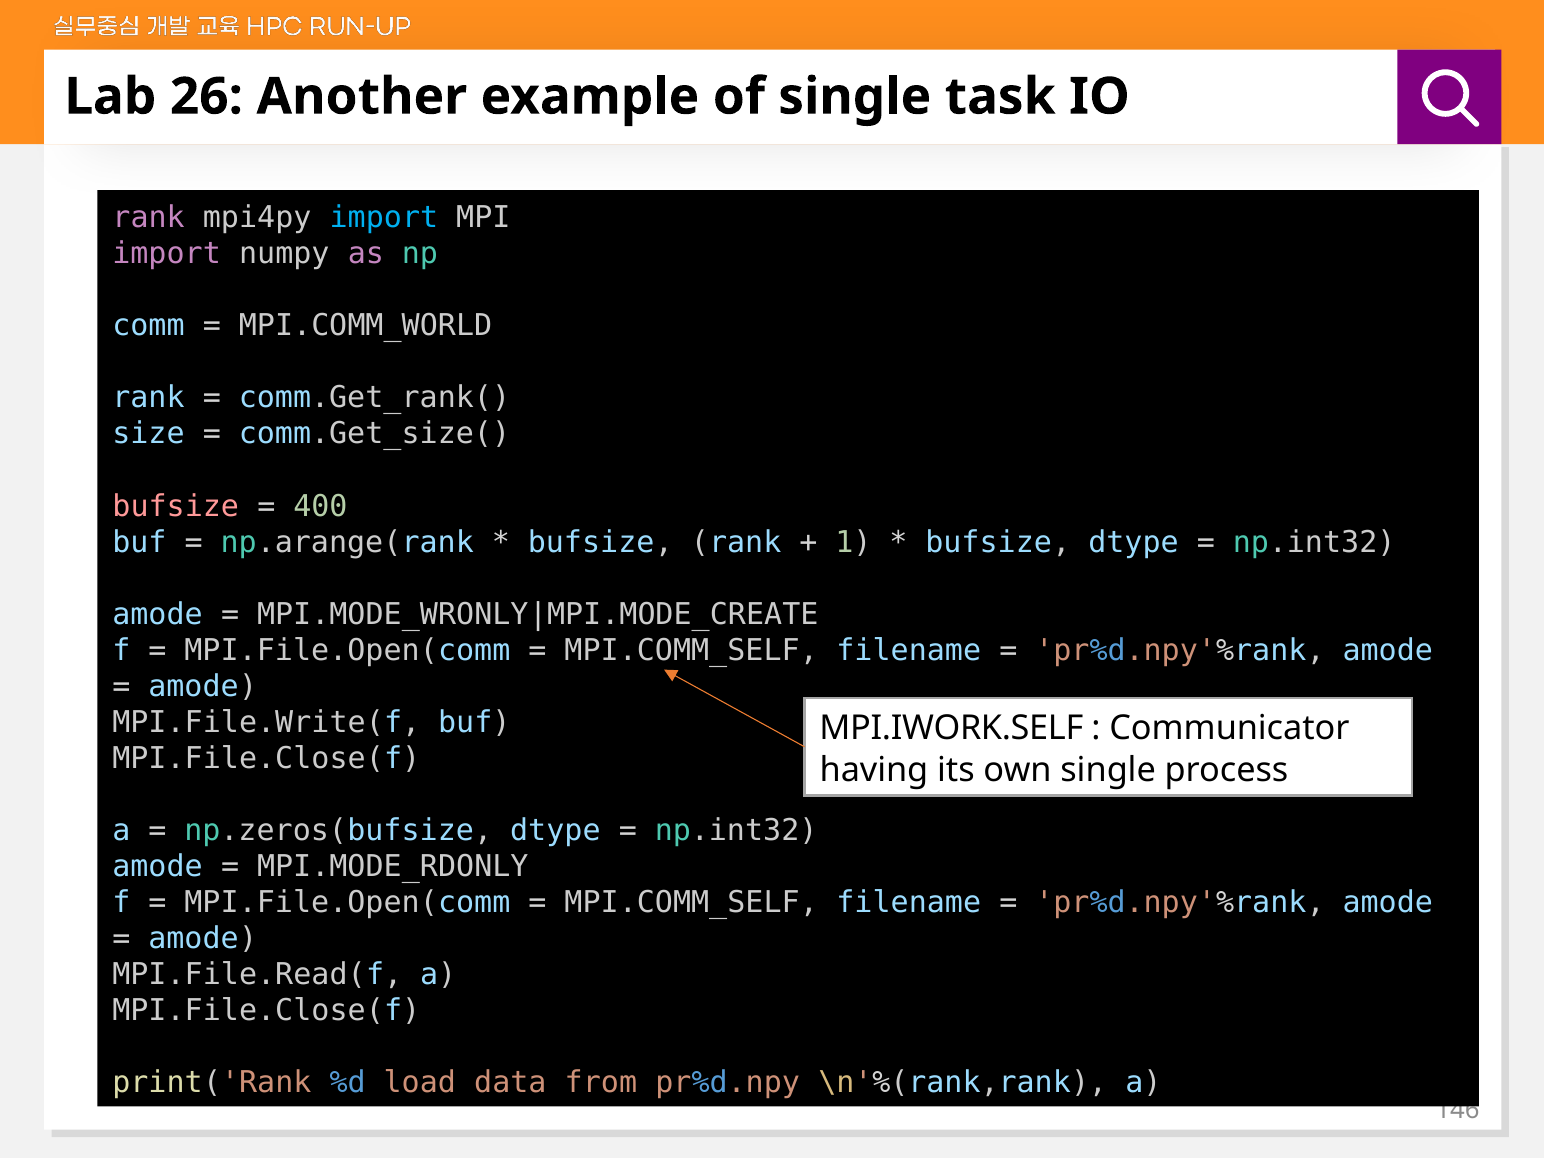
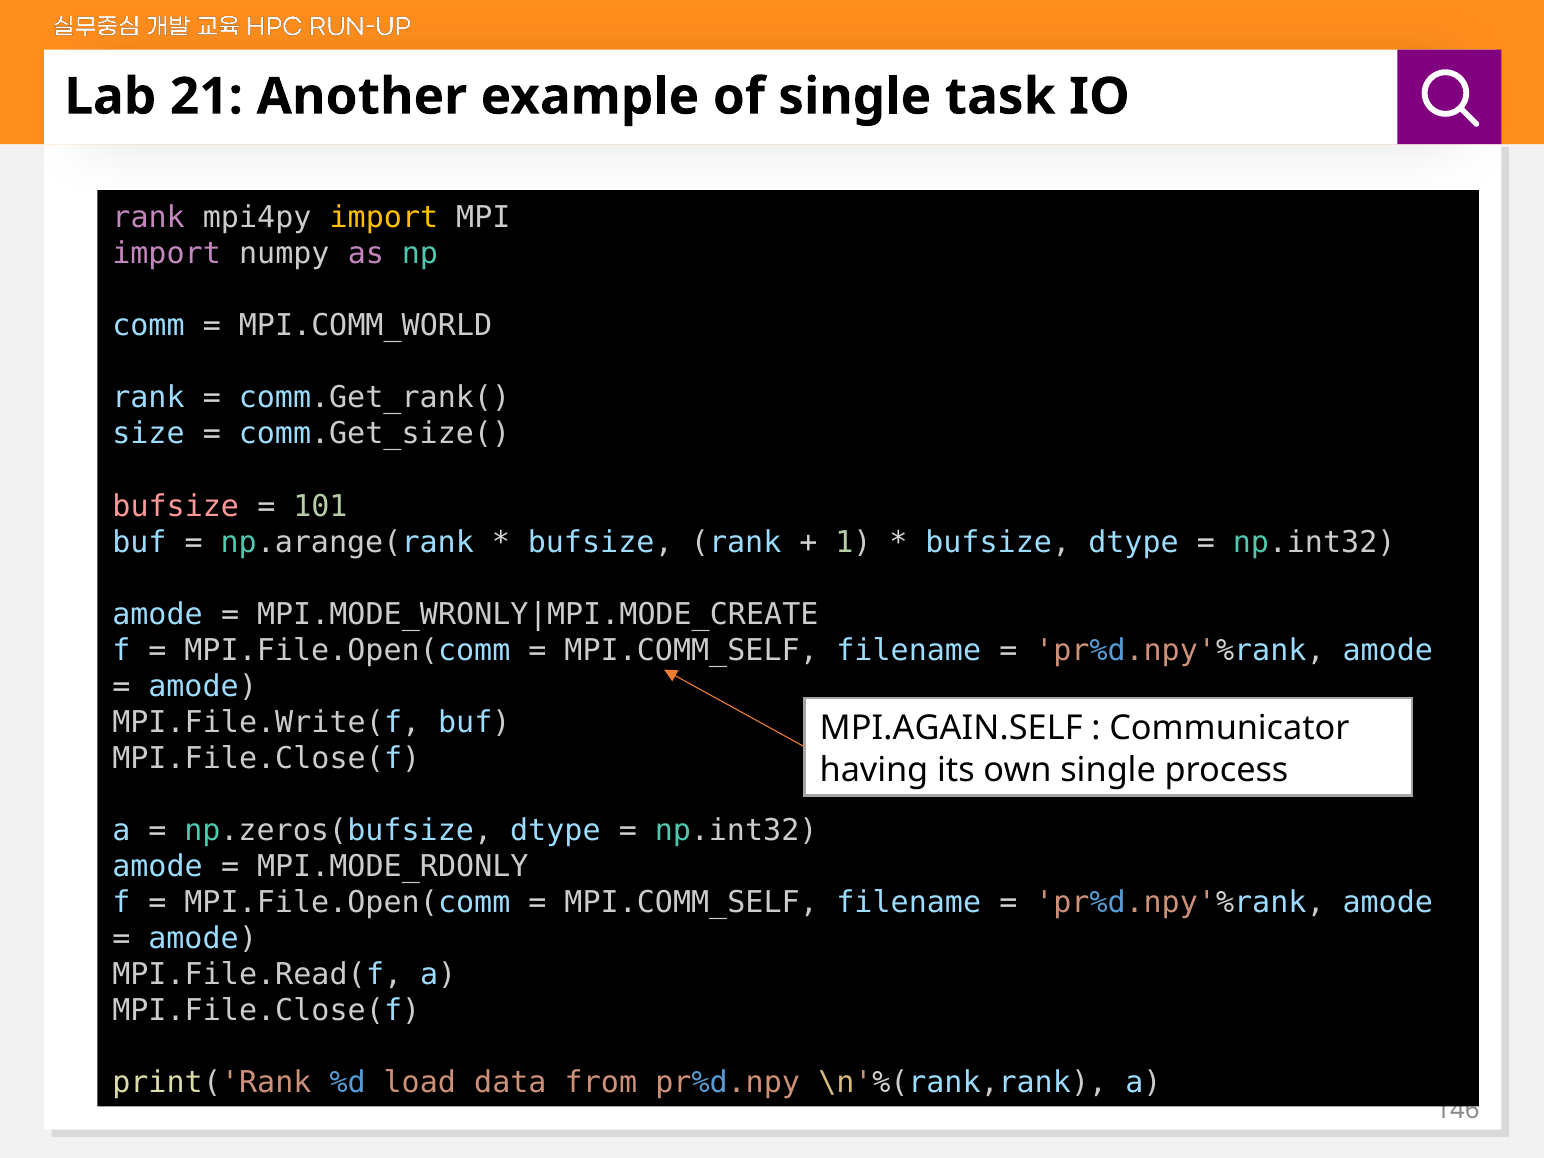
26: 26 -> 21
import at (384, 218) colour: light blue -> yellow
400: 400 -> 101
MPI.IWORK.SELF: MPI.IWORK.SELF -> MPI.AGAIN.SELF
